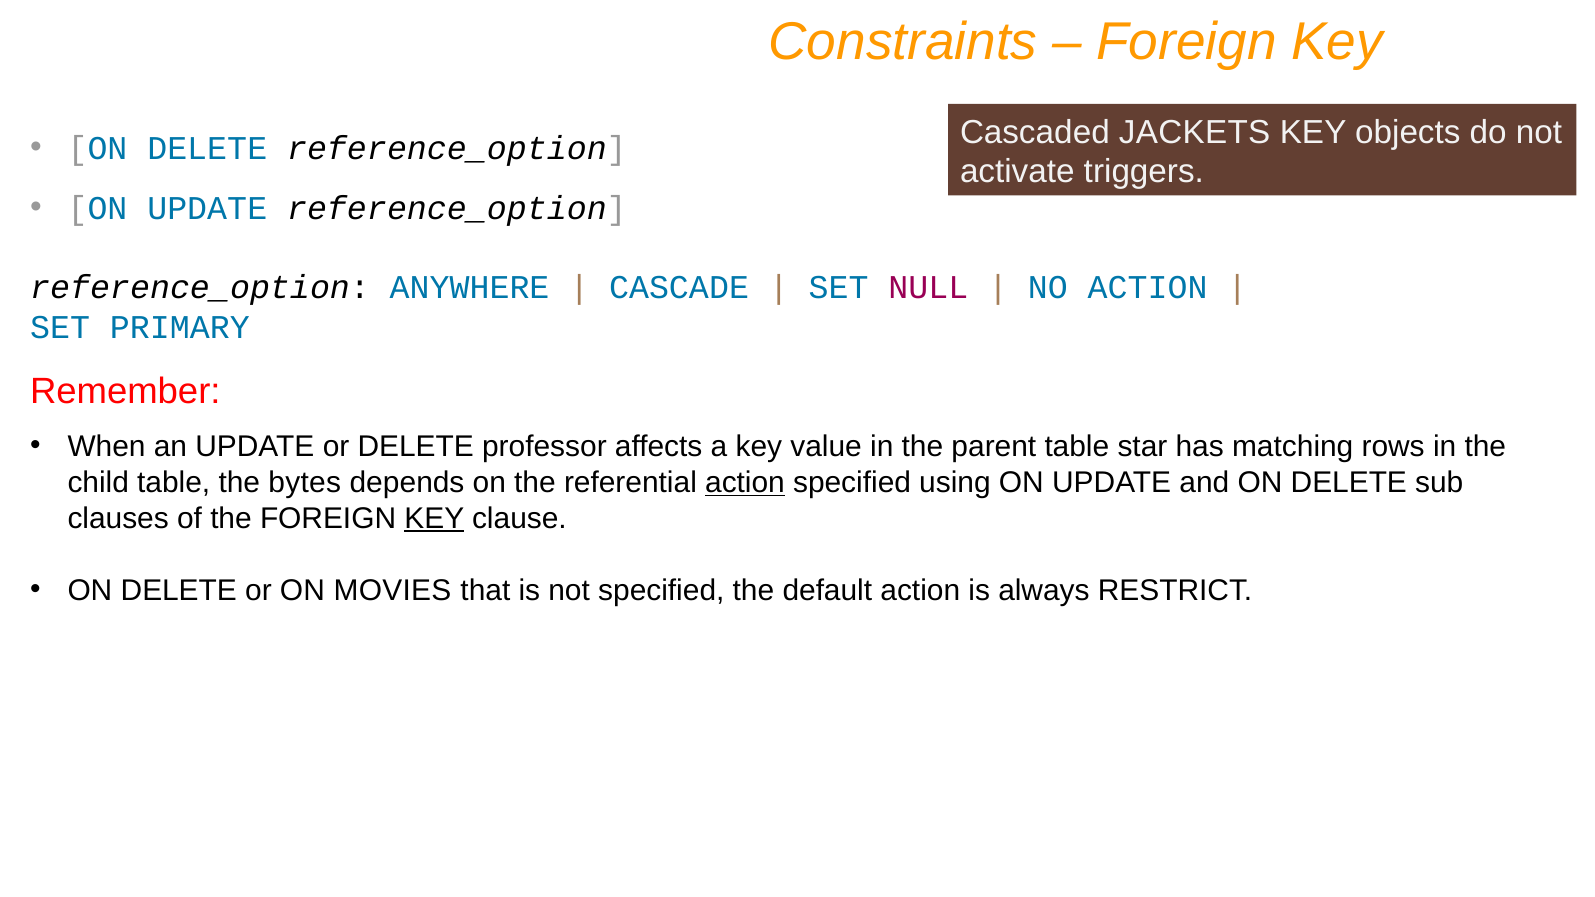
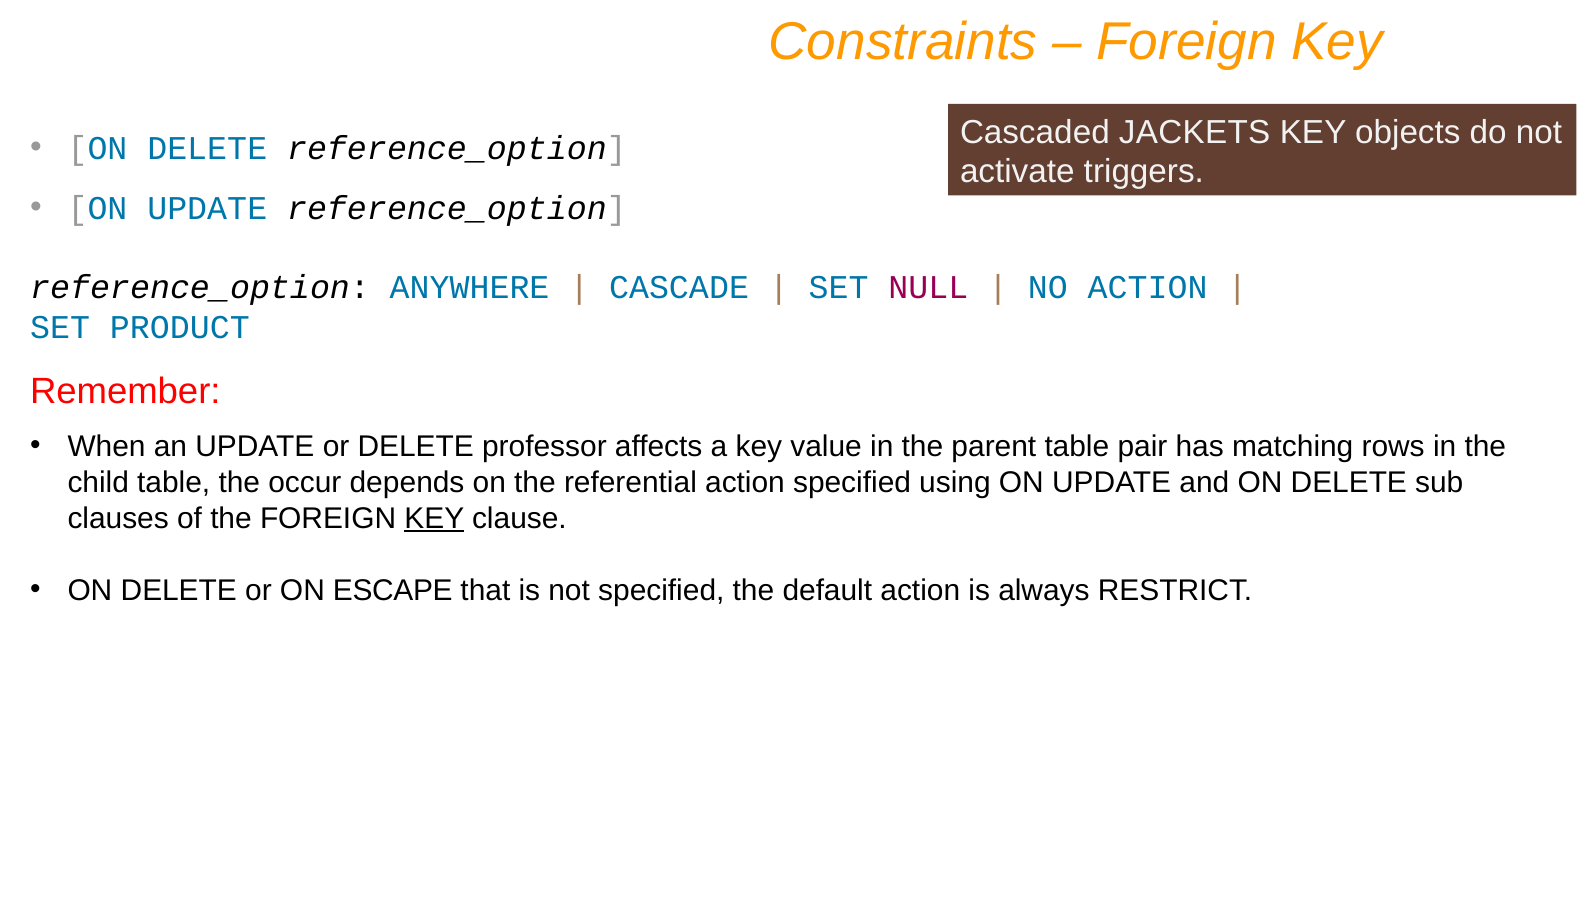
PRIMARY: PRIMARY -> PRODUCT
star: star -> pair
bytes: bytes -> occur
action at (745, 483) underline: present -> none
MOVIES: MOVIES -> ESCAPE
